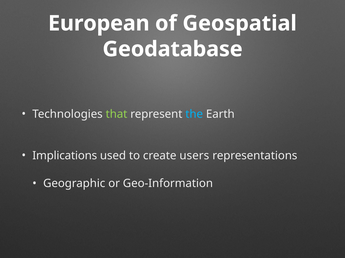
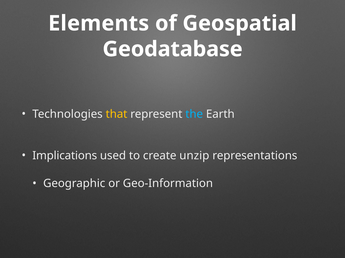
European: European -> Elements
that colour: light green -> yellow
users: users -> unzip
